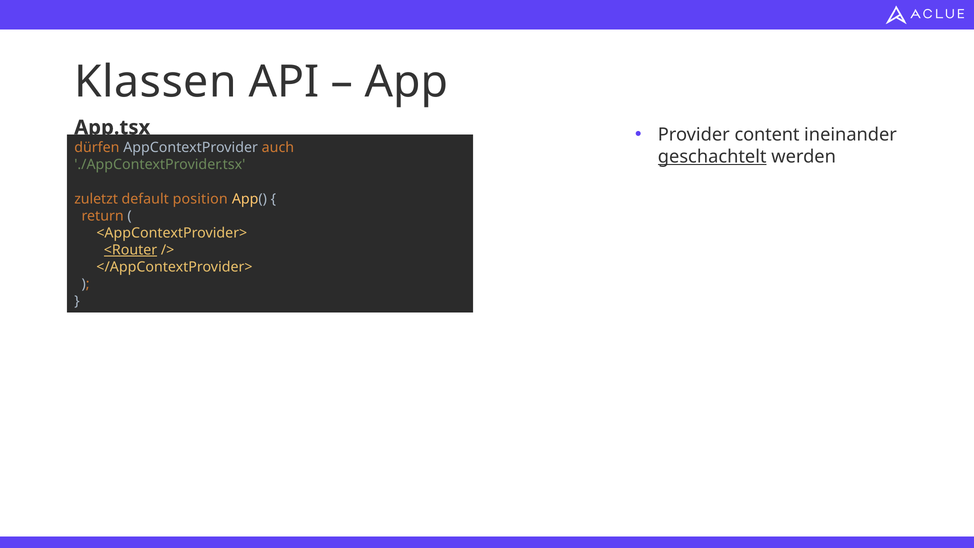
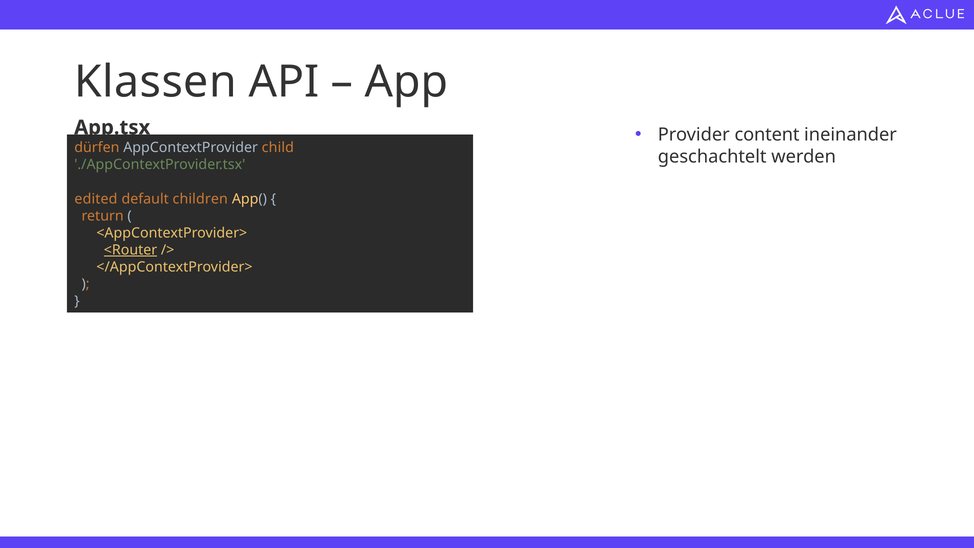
auch: auch -> child
geschachtelt underline: present -> none
zuletzt: zuletzt -> edited
position: position -> children
